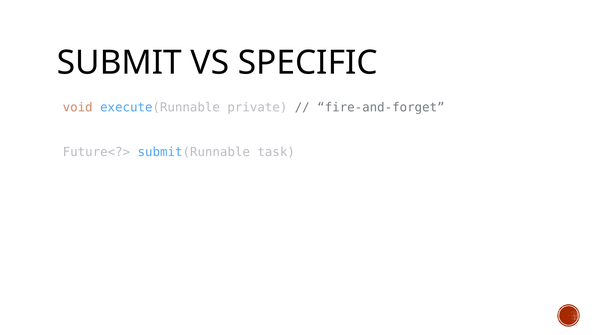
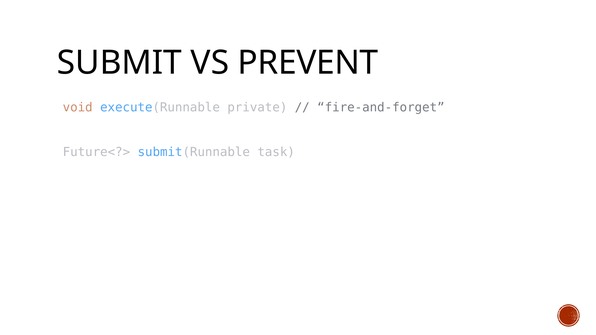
SPECIFIC: SPECIFIC -> PREVENT
